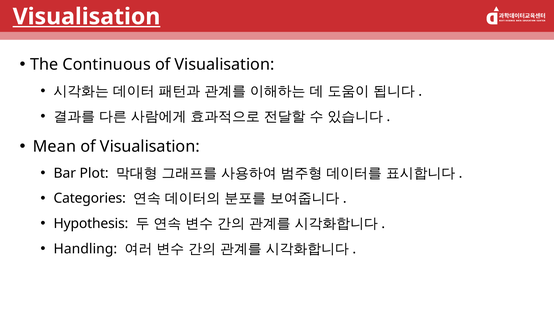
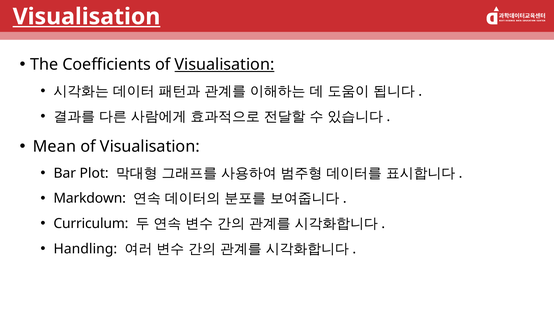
Continuous: Continuous -> Coefficients
Visualisation at (224, 65) underline: none -> present
Categories: Categories -> Markdown
Hypothesis: Hypothesis -> Curriculum
